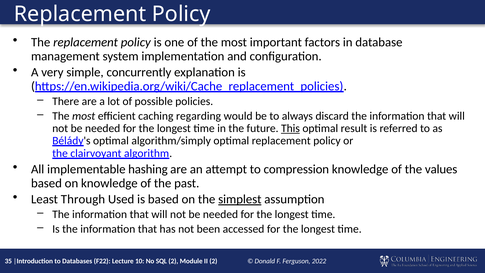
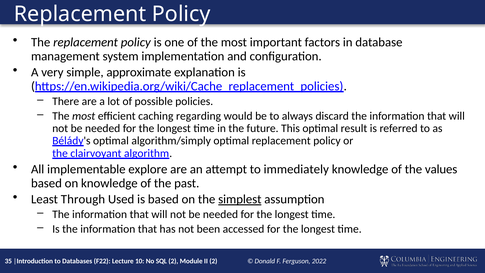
concurrently: concurrently -> approximate
This underline: present -> none
hashing: hashing -> explore
compression: compression -> immediately
